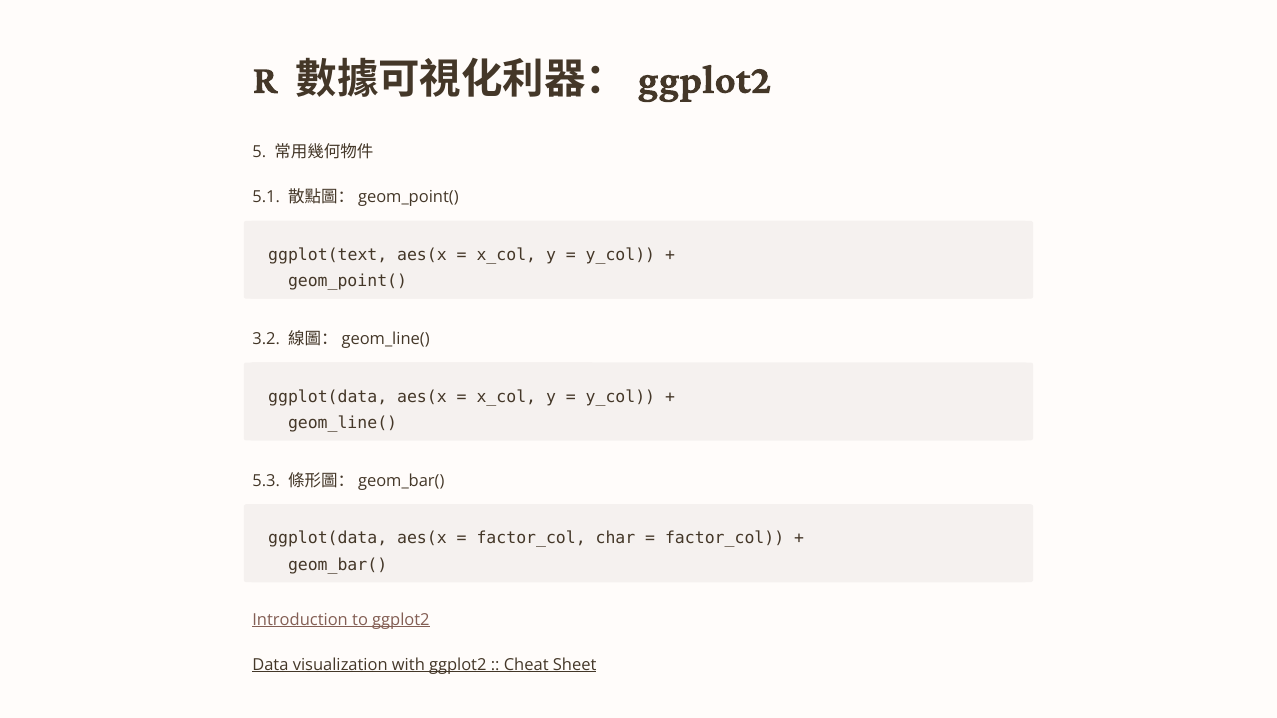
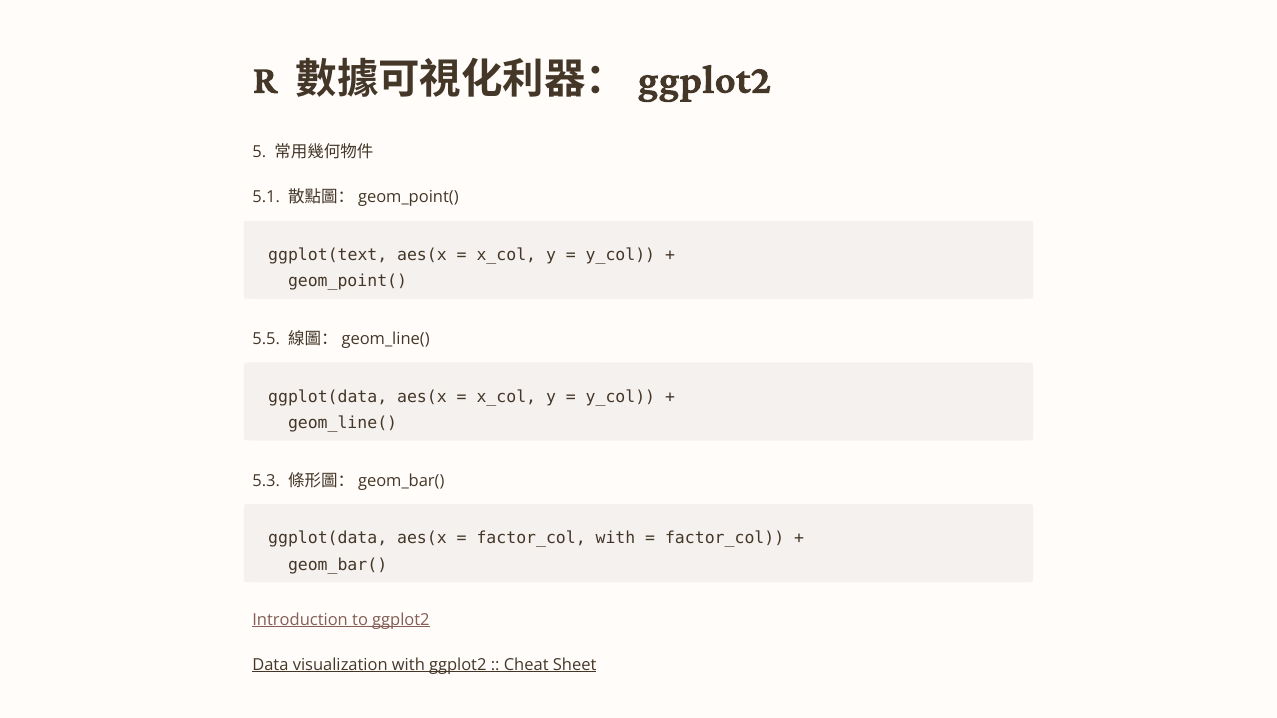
3.2: 3.2 -> 5.5
factor_col char: char -> with
